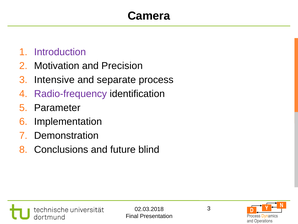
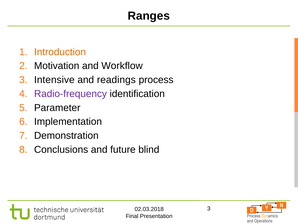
Camera: Camera -> Ranges
Introduction colour: purple -> orange
Precision: Precision -> Workflow
separate: separate -> readings
